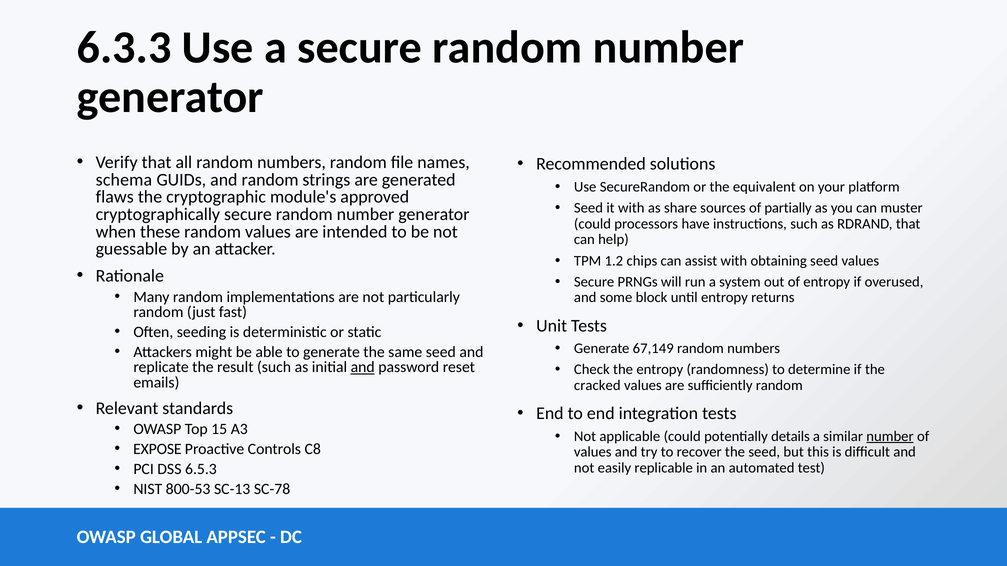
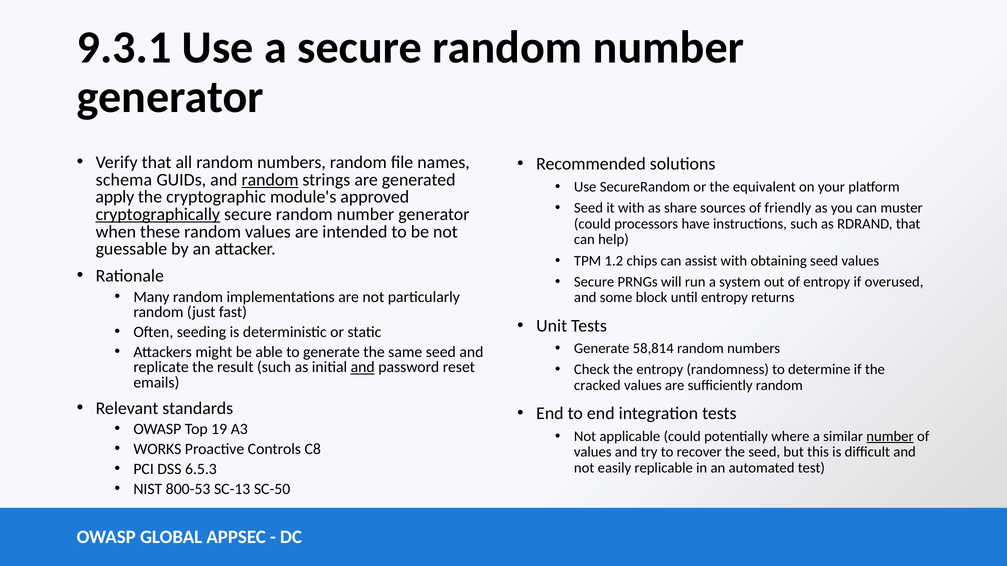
6.3.3: 6.3.3 -> 9.3.1
random at (270, 180) underline: none -> present
flaws: flaws -> apply
partially: partially -> friendly
cryptographically underline: none -> present
67,149: 67,149 -> 58,814
15: 15 -> 19
details: details -> where
EXPOSE: EXPOSE -> WORKS
SC-78: SC-78 -> SC-50
